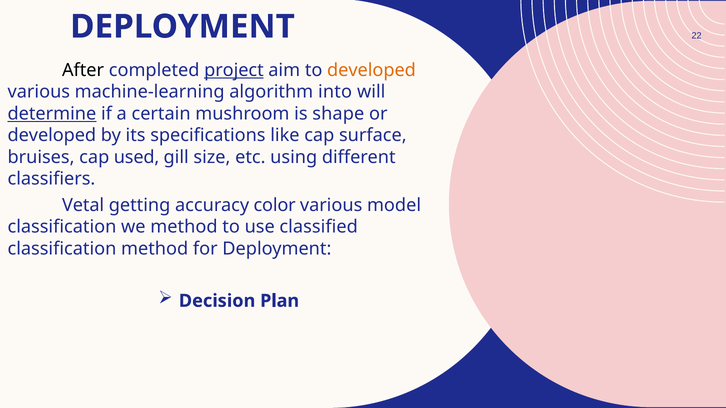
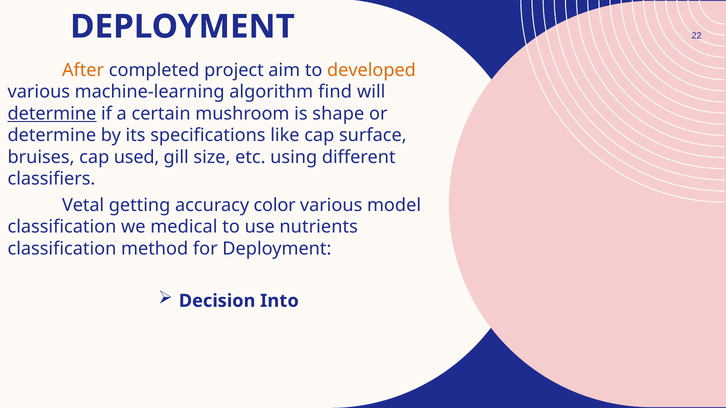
After colour: black -> orange
project underline: present -> none
into: into -> find
developed at (52, 136): developed -> determine
we method: method -> medical
classified: classified -> nutrients
Plan: Plan -> Into
